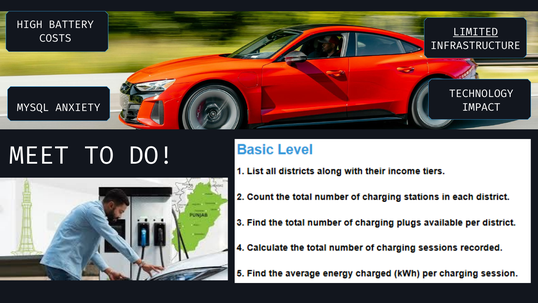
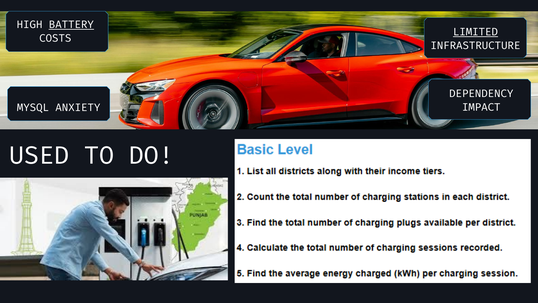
BATTERY underline: none -> present
TECHNOLOGY: TECHNOLOGY -> DEPENDENCY
MEET: MEET -> USED
